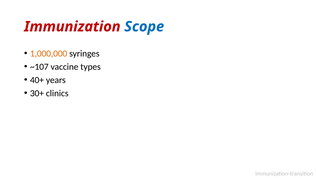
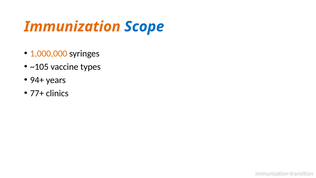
Immunization colour: red -> orange
~107: ~107 -> ~105
40+: 40+ -> 94+
30+: 30+ -> 77+
